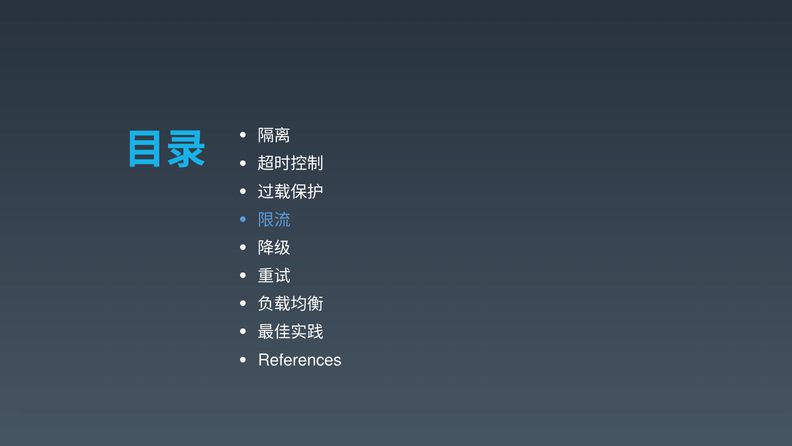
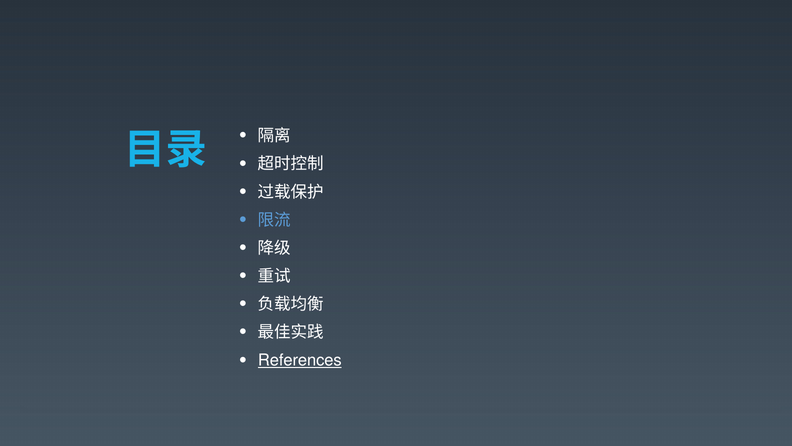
References underline: none -> present
